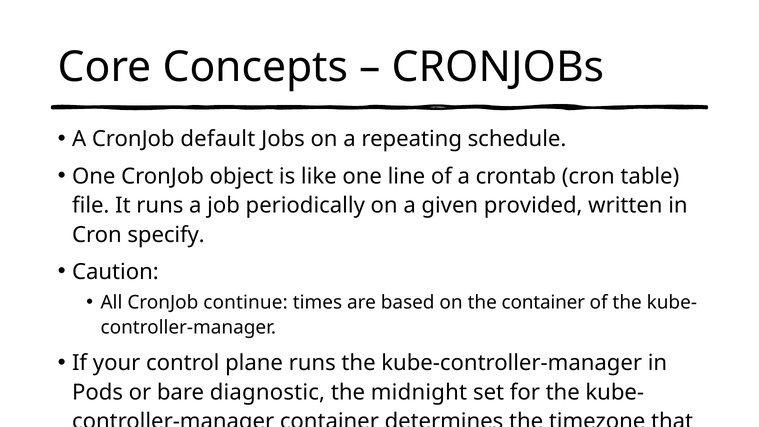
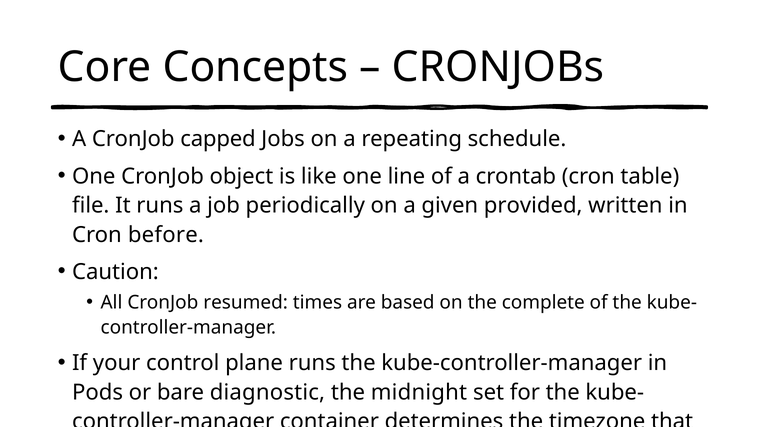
default: default -> capped
specify: specify -> before
continue: continue -> resumed
the container: container -> complete
